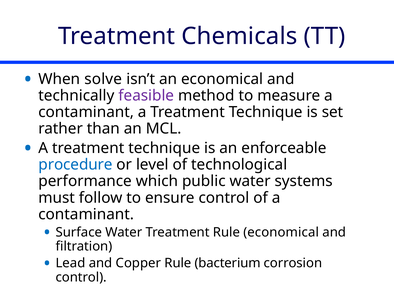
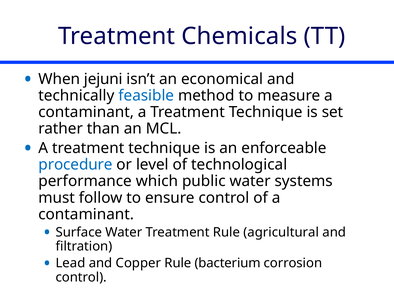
solve: solve -> jejuni
feasible colour: purple -> blue
Rule economical: economical -> agricultural
